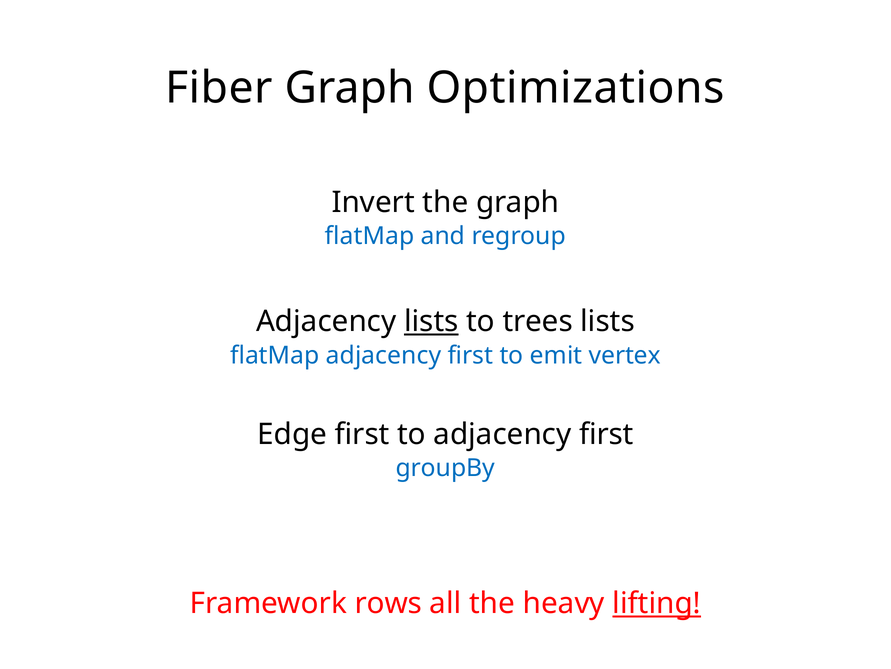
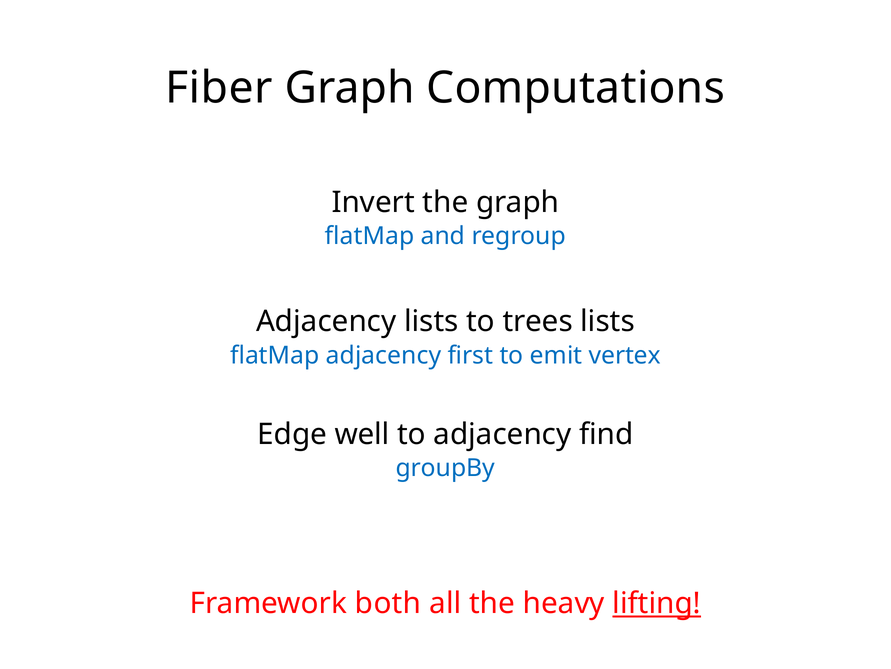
Optimizations: Optimizations -> Computations
lists at (431, 321) underline: present -> none
Edge first: first -> well
to adjacency first: first -> find
rows: rows -> both
